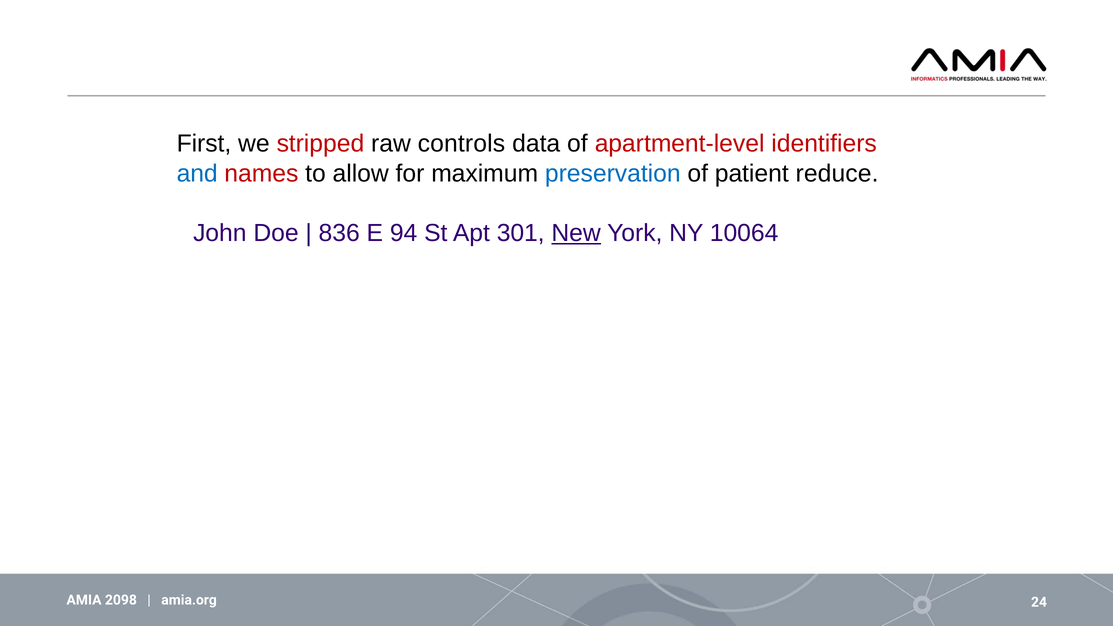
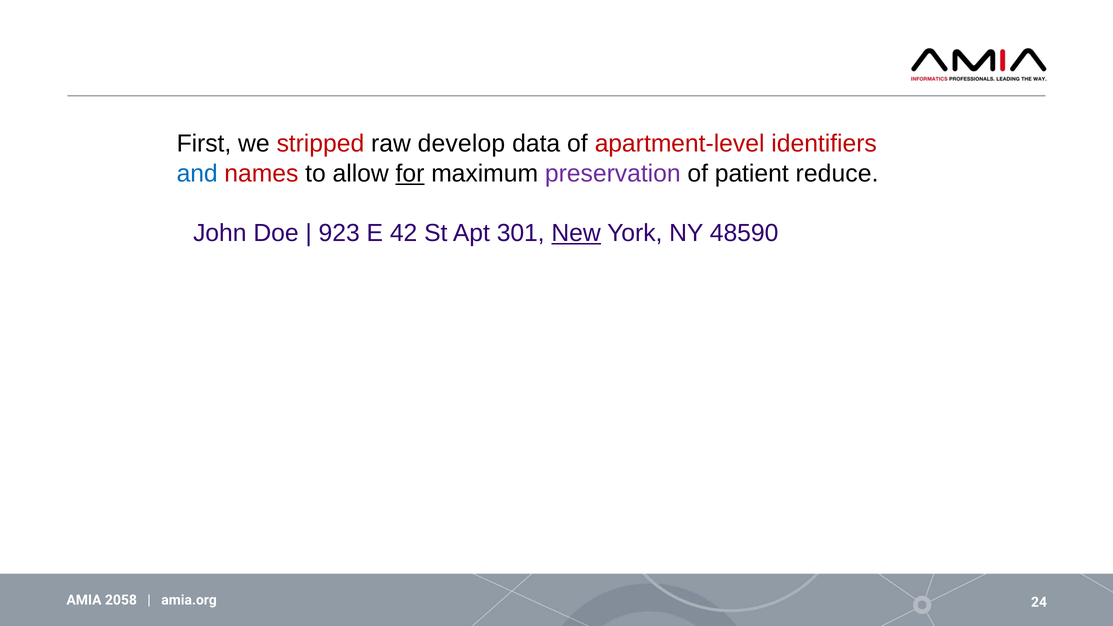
controls: controls -> develop
for underline: none -> present
preservation colour: blue -> purple
836: 836 -> 923
94: 94 -> 42
10064: 10064 -> 48590
2098: 2098 -> 2058
